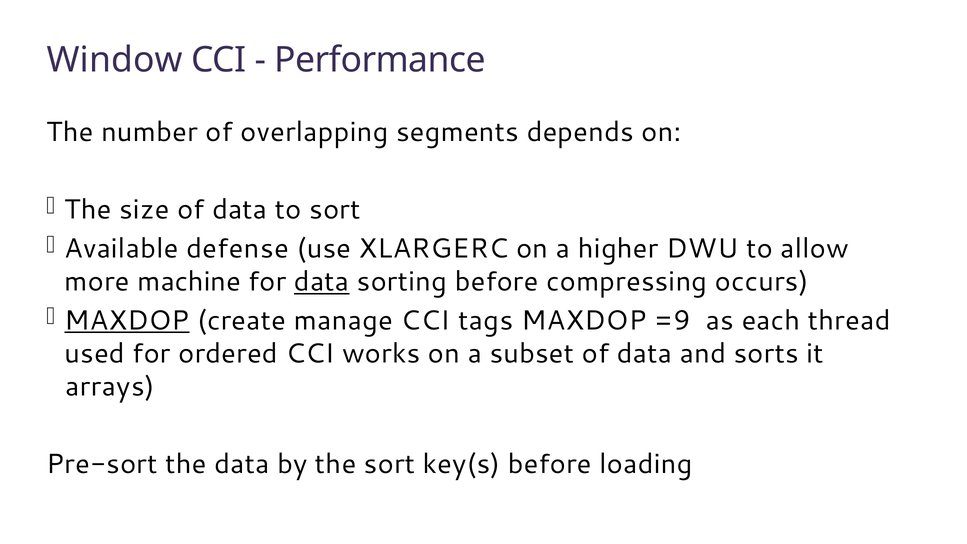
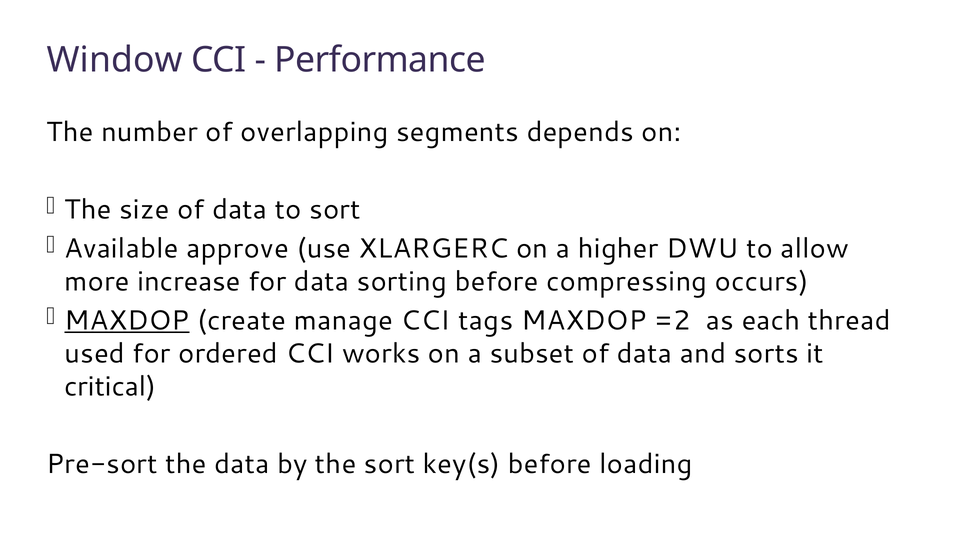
defense: defense -> approve
machine: machine -> increase
data at (322, 282) underline: present -> none
=9: =9 -> =2
arrays: arrays -> critical
